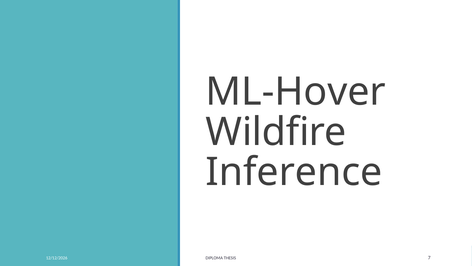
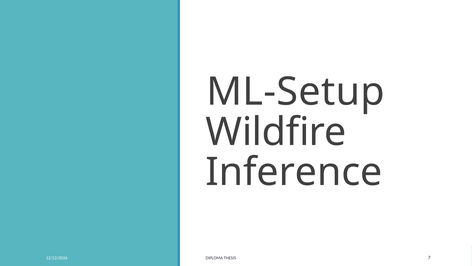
ML-Hover: ML-Hover -> ML-Setup
